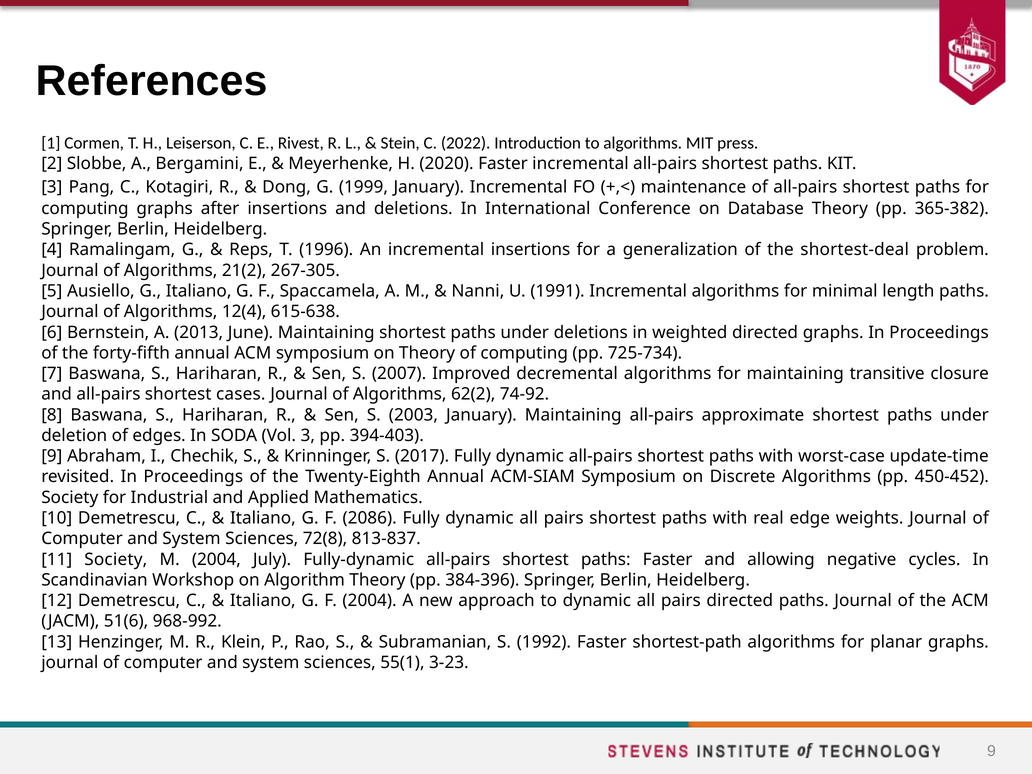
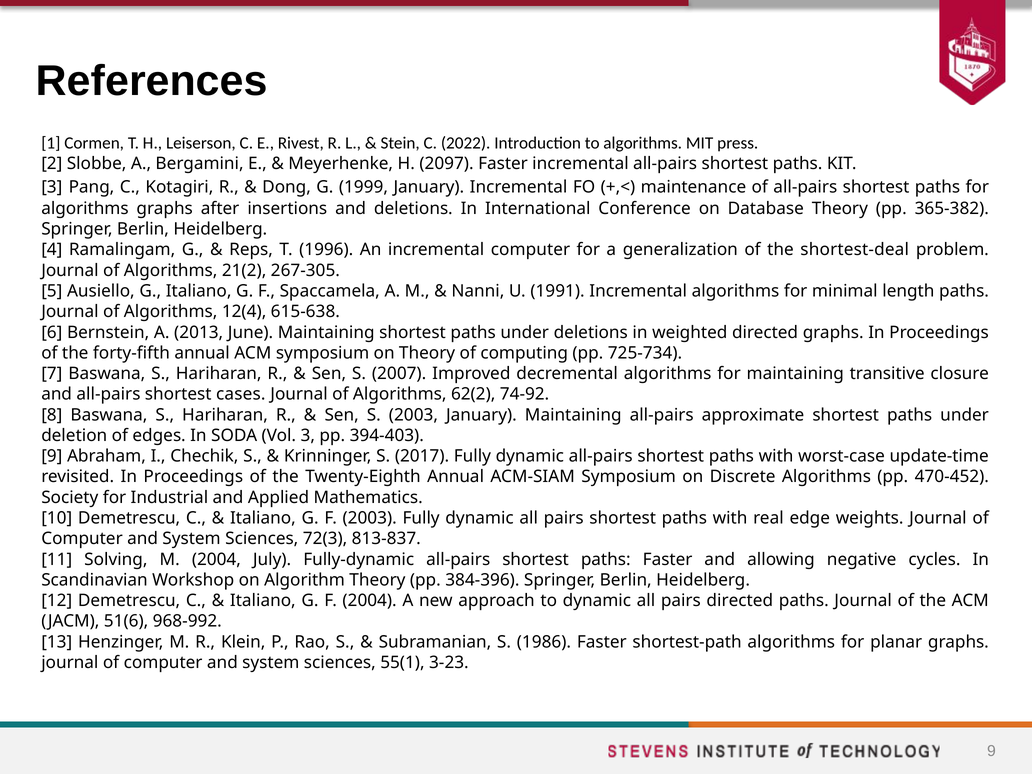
2020: 2020 -> 2097
computing at (85, 208): computing -> algorithms
incremental insertions: insertions -> computer
450-452: 450-452 -> 470-452
F 2086: 2086 -> 2003
72(8: 72(8 -> 72(3
11 Society: Society -> Solving
1992: 1992 -> 1986
